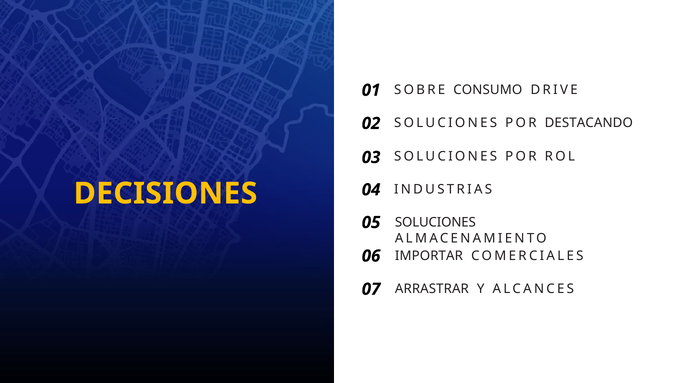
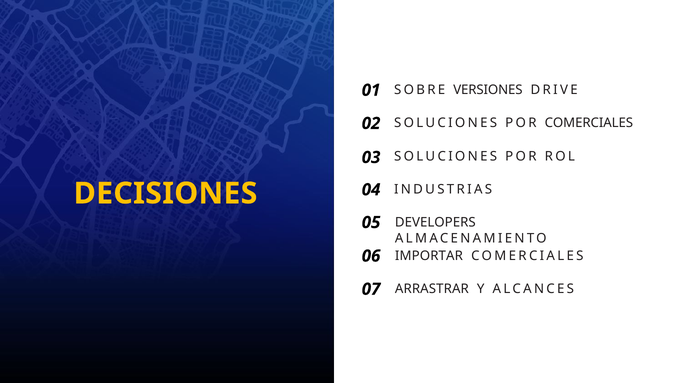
CONSUMO: CONSUMO -> VERSIONES
POR DESTACANDO: DESTACANDO -> COMERCIALES
SOLUCIONES at (435, 223): SOLUCIONES -> DEVELOPERS
